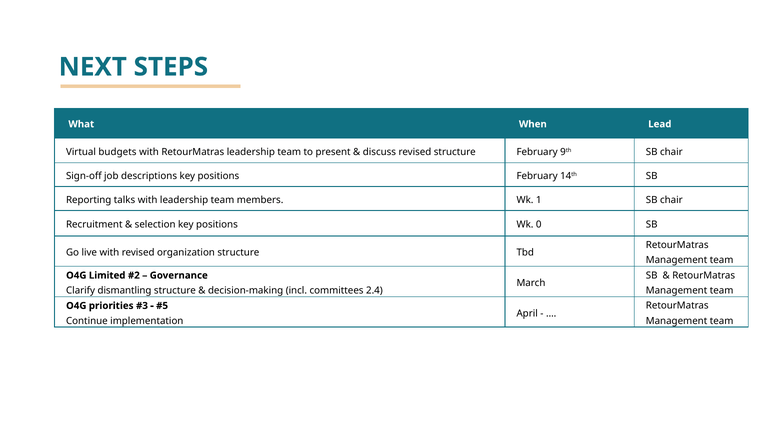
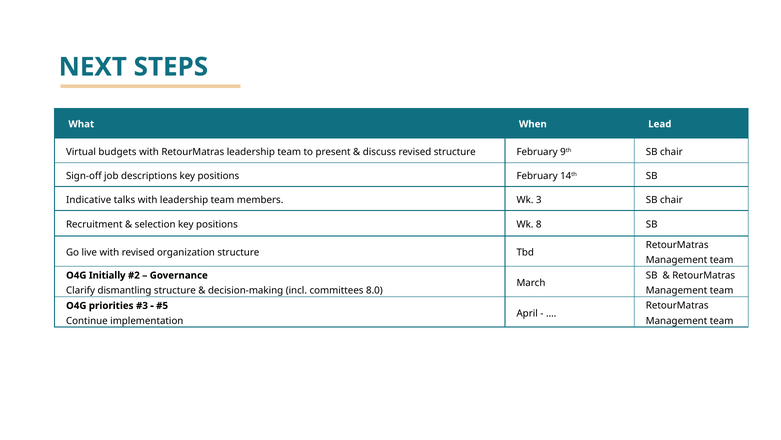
Reporting: Reporting -> Indicative
1: 1 -> 3
0: 0 -> 8
Limited: Limited -> Initially
2.4: 2.4 -> 8.0
